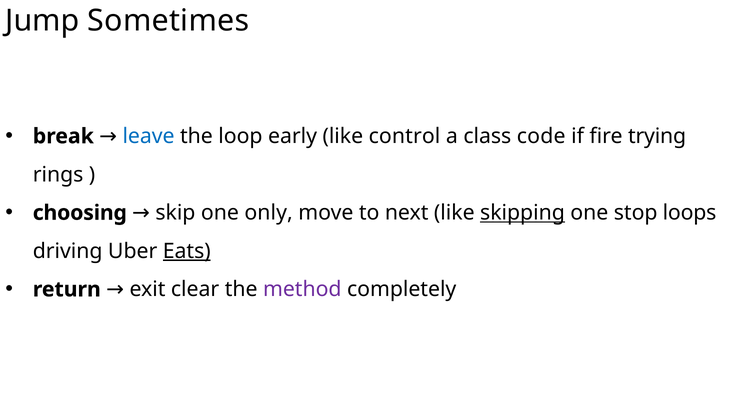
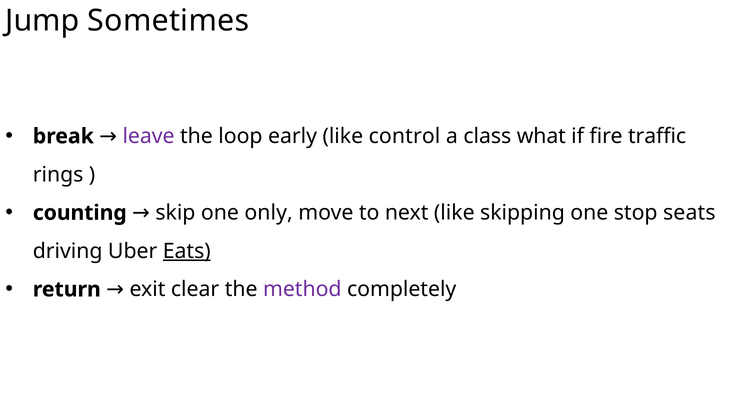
leave colour: blue -> purple
code: code -> what
trying: trying -> traffic
choosing: choosing -> counting
skipping underline: present -> none
loops: loops -> seats
